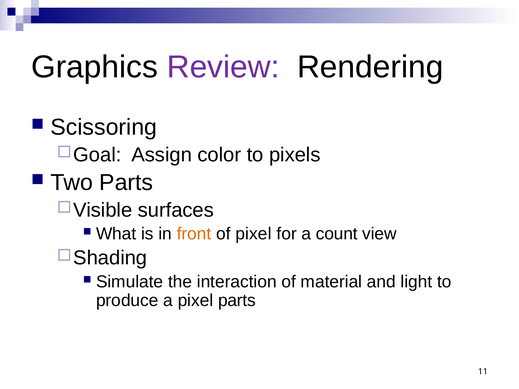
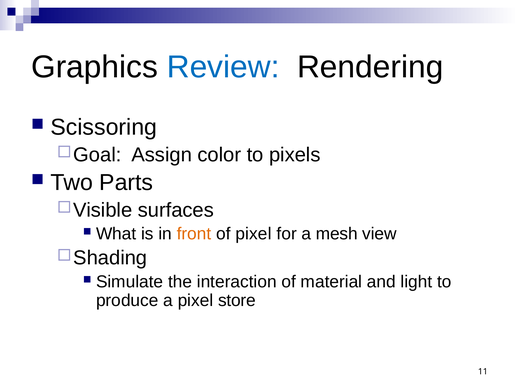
Review colour: purple -> blue
count: count -> mesh
pixel parts: parts -> store
